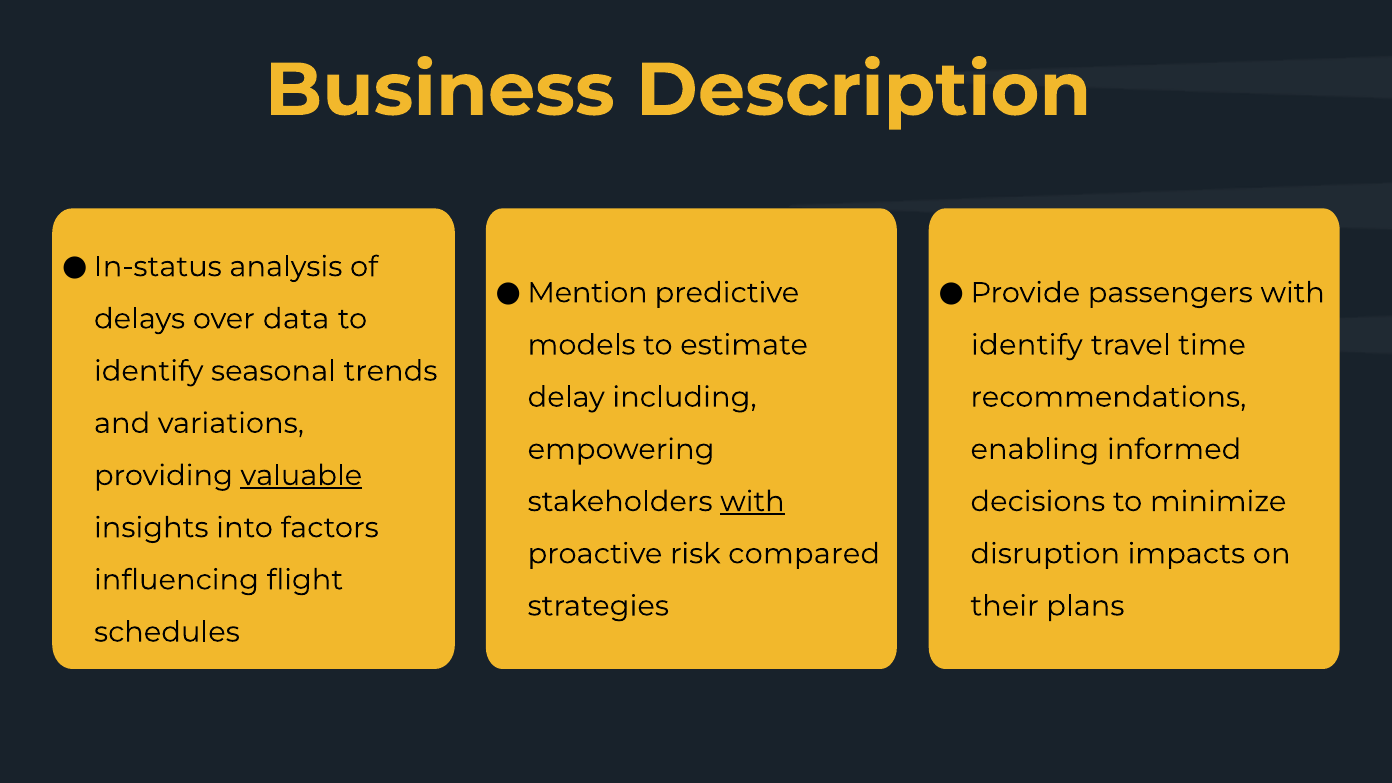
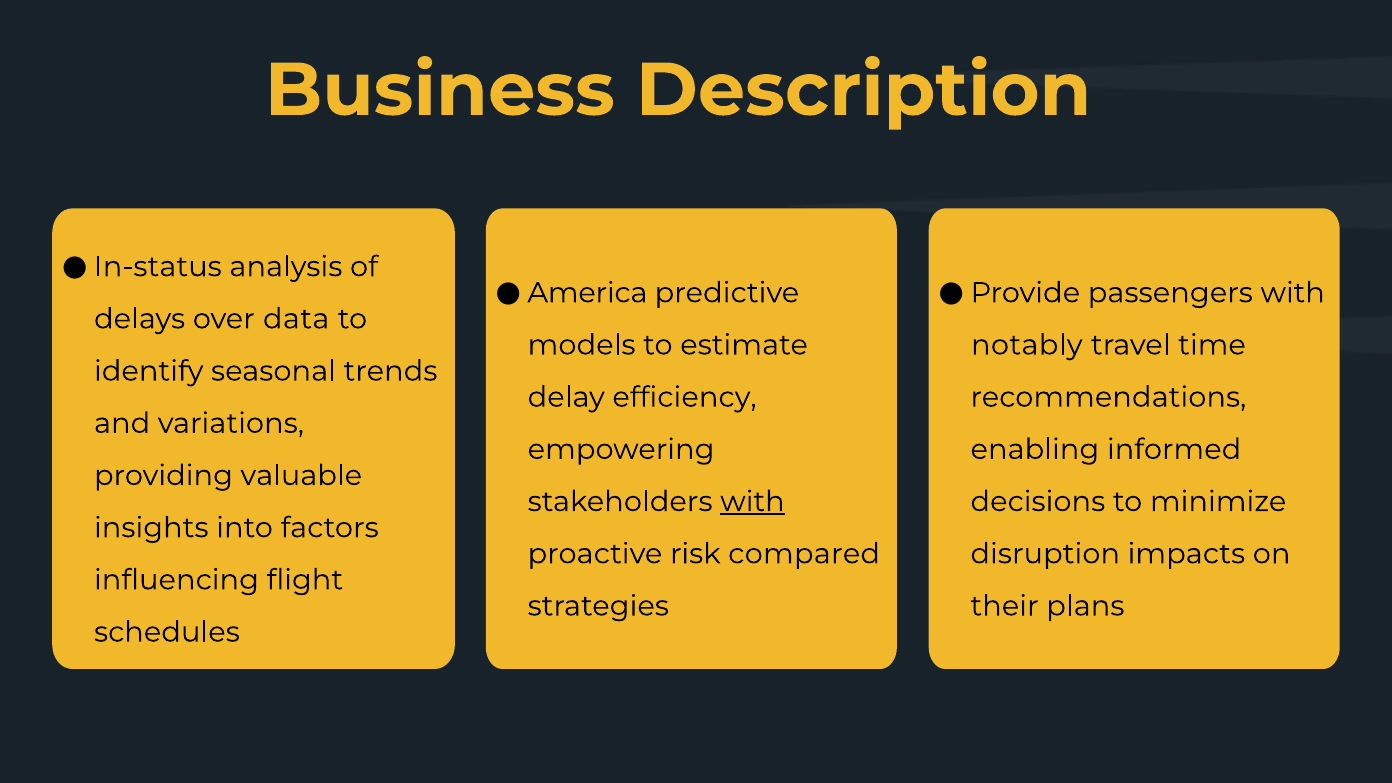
Mention: Mention -> America
identify at (1027, 345): identify -> notably
including: including -> efficiency
valuable underline: present -> none
